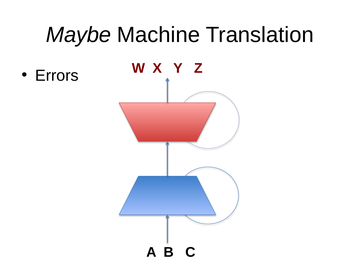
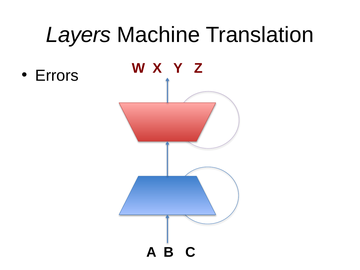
Maybe: Maybe -> Layers
